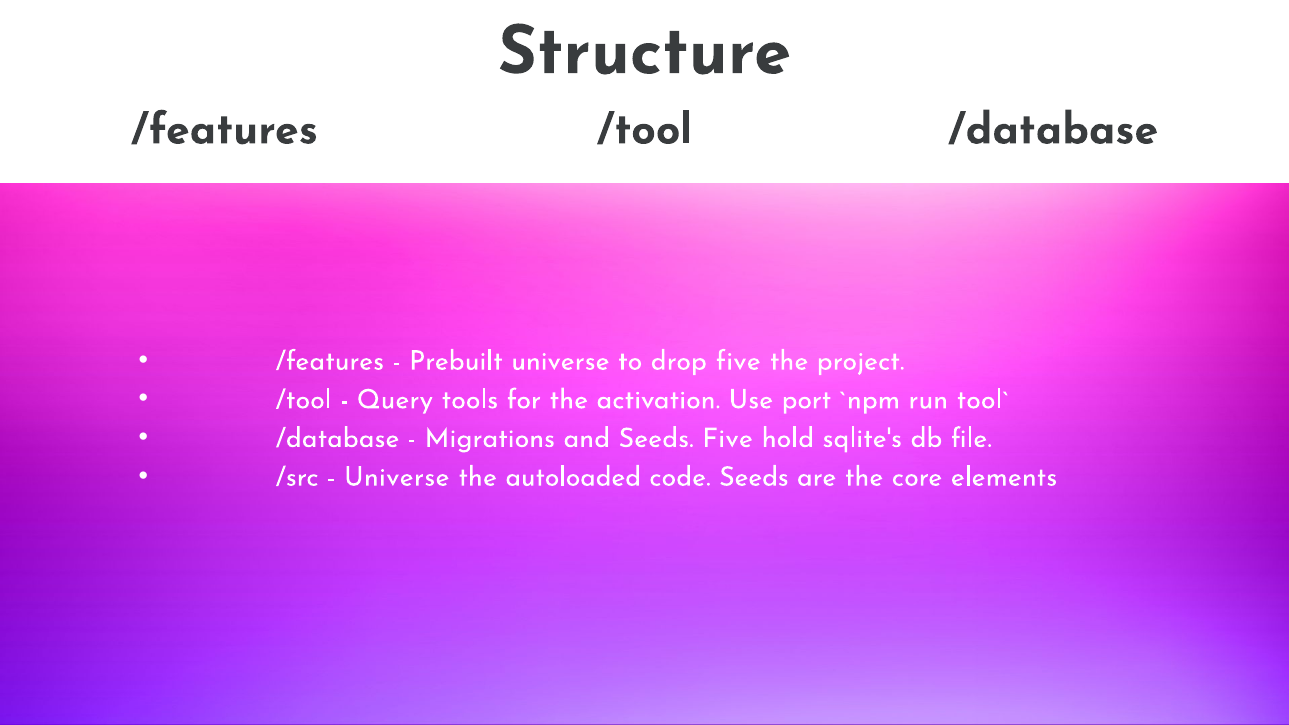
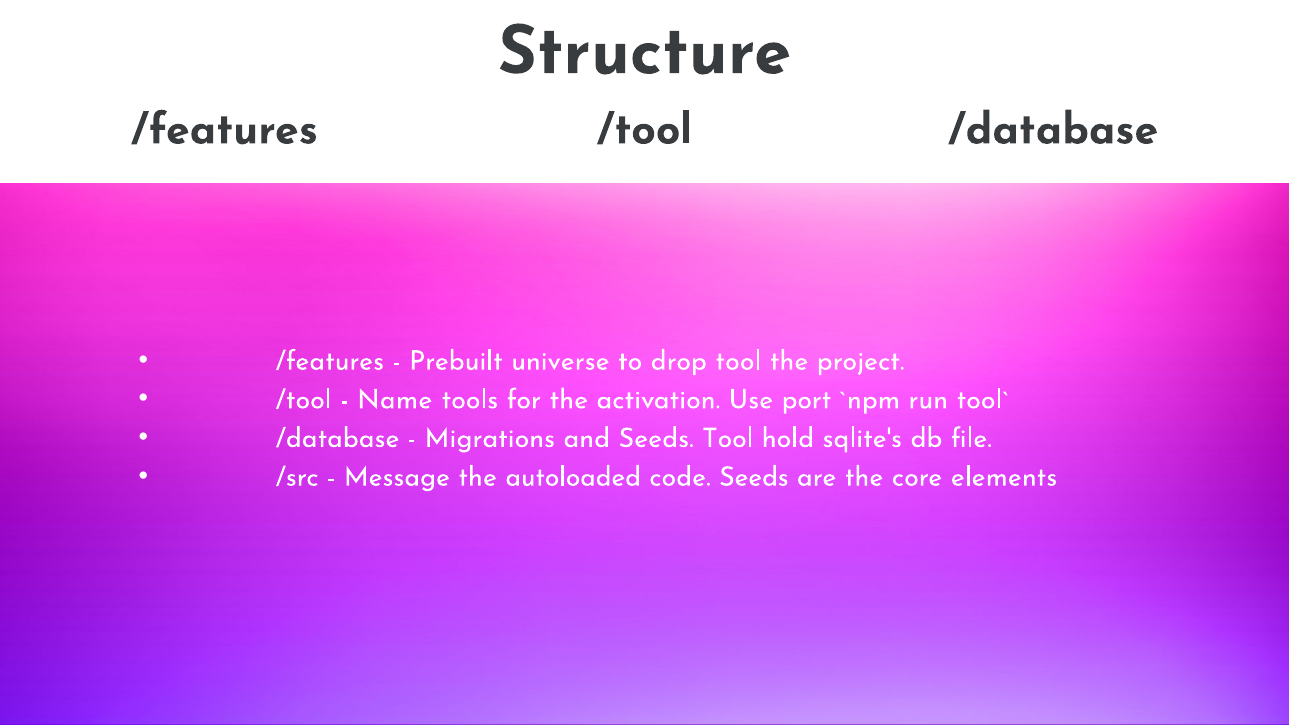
drop five: five -> tool
Query: Query -> Name
Seeds Five: Five -> Tool
Universe at (397, 477): Universe -> Message
